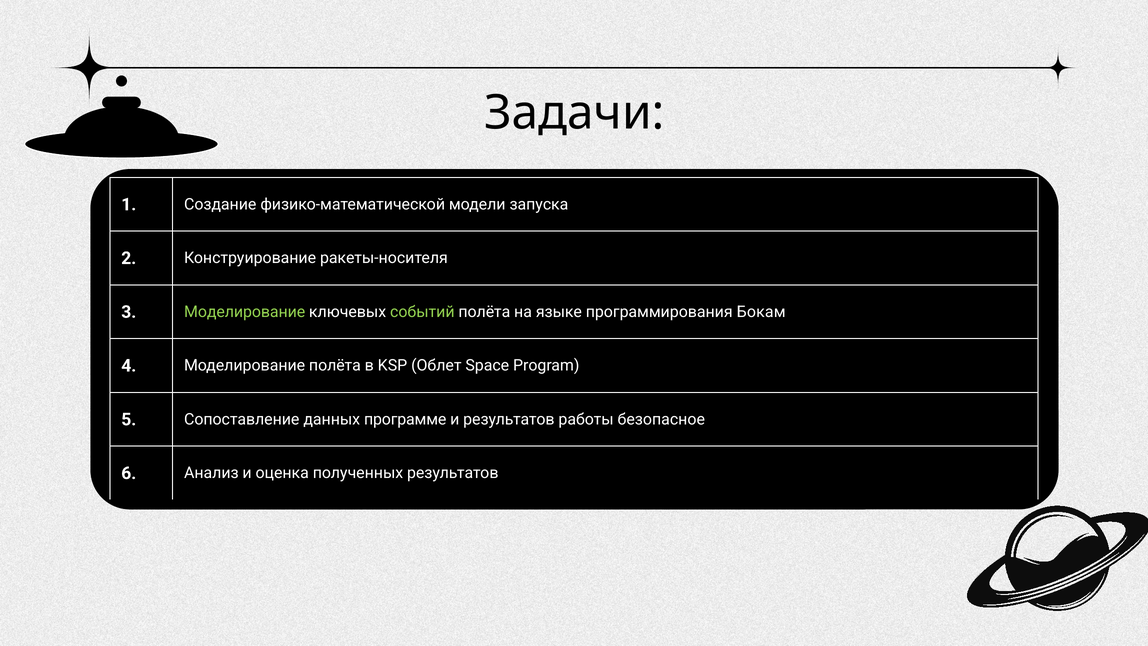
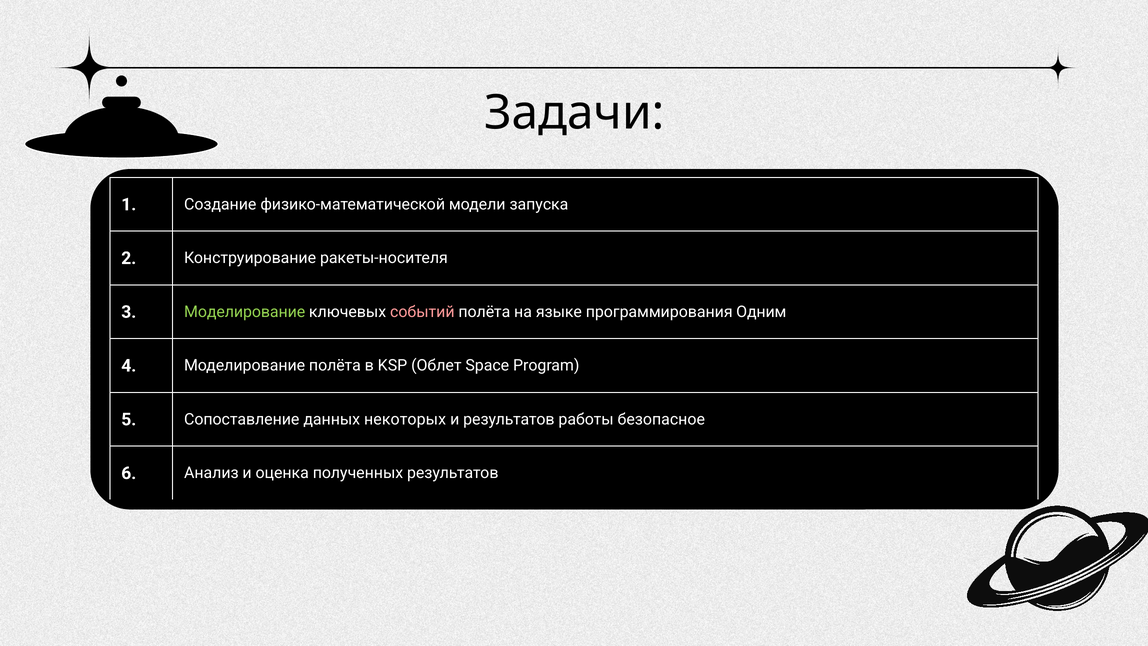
событий colour: light green -> pink
Бокам: Бокам -> Одним
программе: программе -> некоторых
